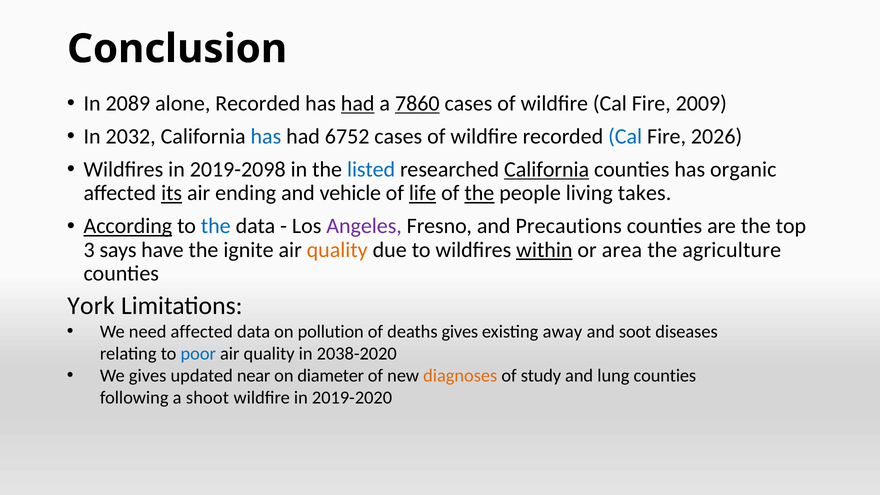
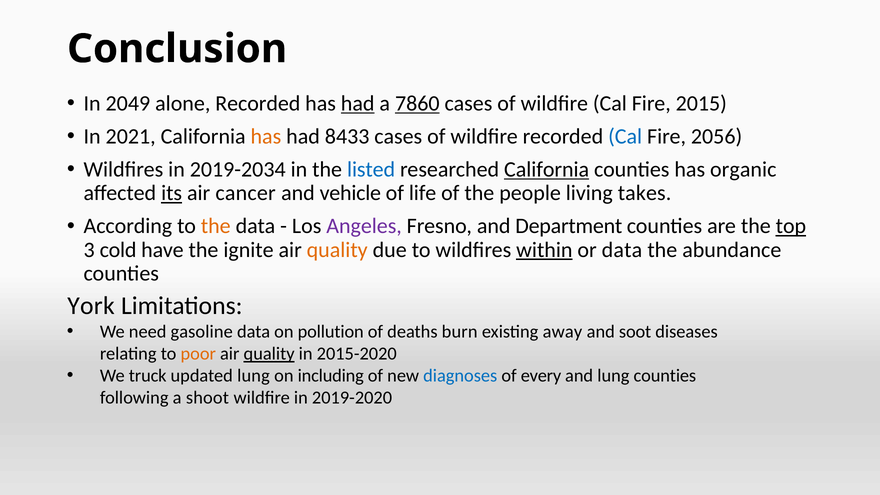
2089: 2089 -> 2049
2009: 2009 -> 2015
2032: 2032 -> 2021
has at (266, 137) colour: blue -> orange
6752: 6752 -> 8433
2026: 2026 -> 2056
2019-2098: 2019-2098 -> 2019-2034
ending: ending -> cancer
life underline: present -> none
the at (479, 193) underline: present -> none
According underline: present -> none
the at (216, 226) colour: blue -> orange
Precautions: Precautions -> Department
top underline: none -> present
says: says -> cold
or area: area -> data
agriculture: agriculture -> abundance
need affected: affected -> gasoline
deaths gives: gives -> burn
poor colour: blue -> orange
quality at (269, 354) underline: none -> present
2038-2020: 2038-2020 -> 2015-2020
We gives: gives -> truck
updated near: near -> lung
diameter: diameter -> including
diagnoses colour: orange -> blue
study: study -> every
